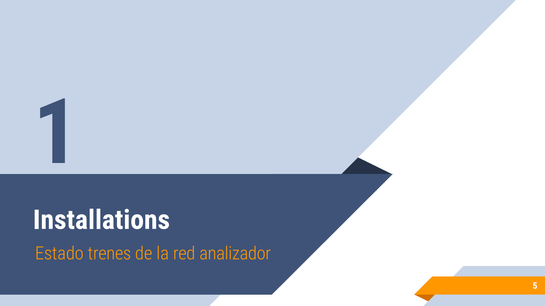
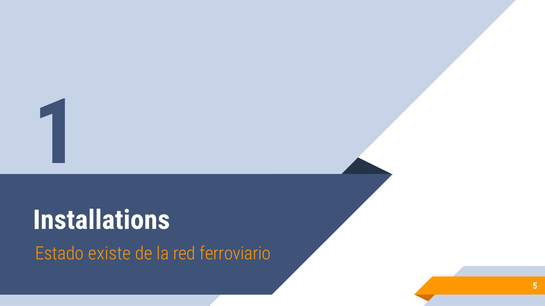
trenes: trenes -> existe
analizador: analizador -> ferroviario
